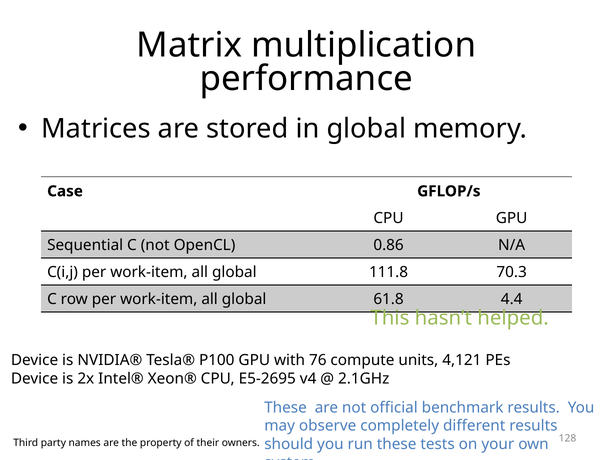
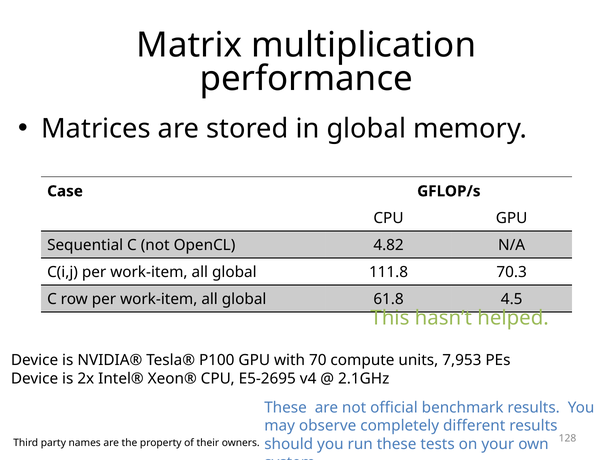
0.86: 0.86 -> 4.82
4.4: 4.4 -> 4.5
76: 76 -> 70
4,121: 4,121 -> 7,953
